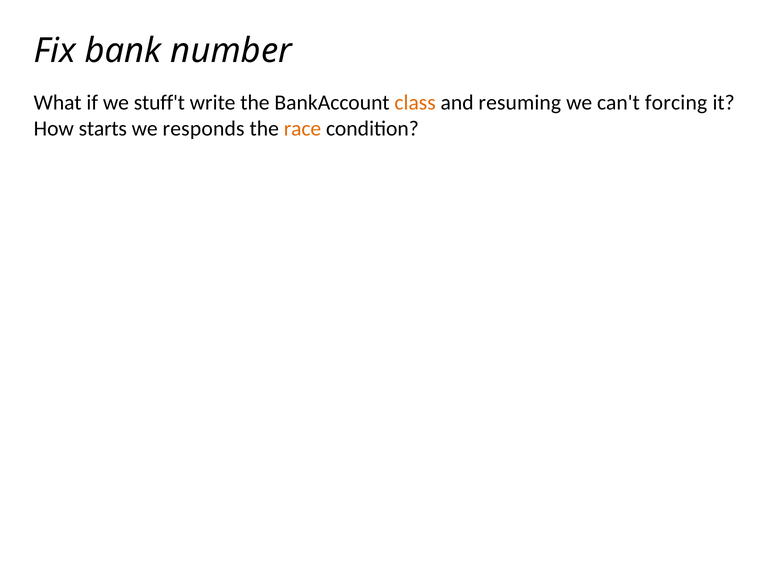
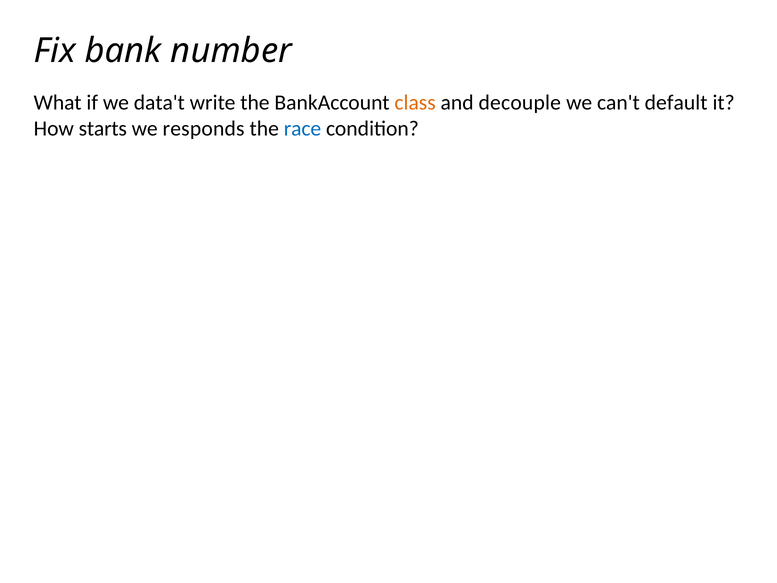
stuff't: stuff't -> data't
resuming: resuming -> decouple
forcing: forcing -> default
race colour: orange -> blue
